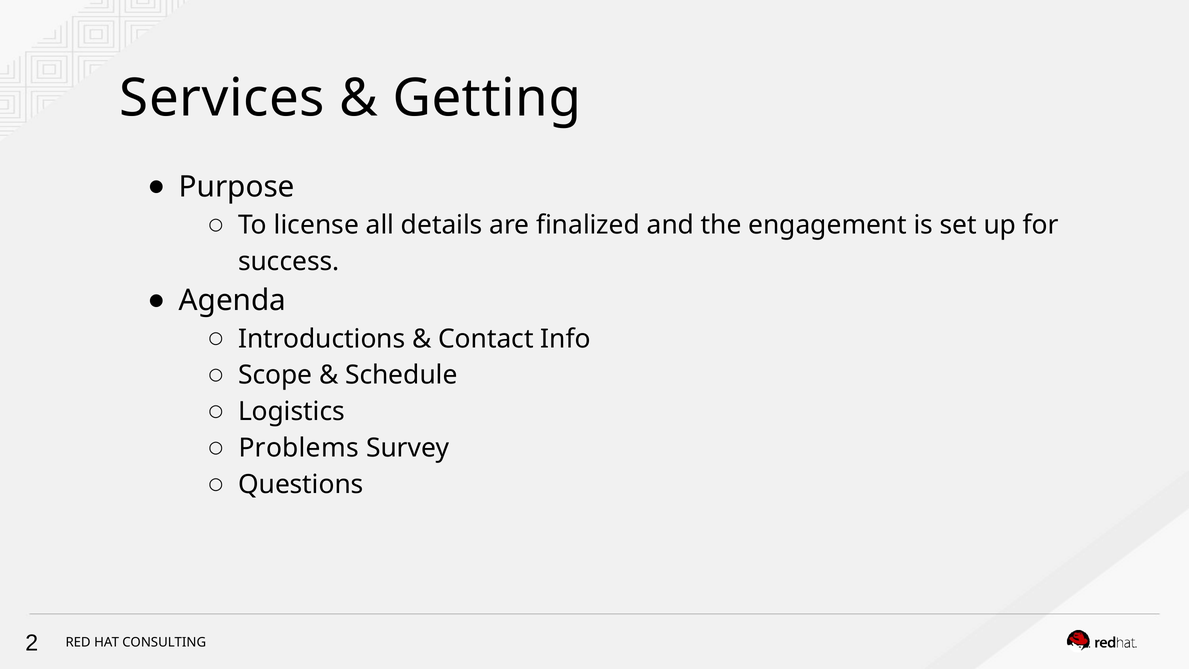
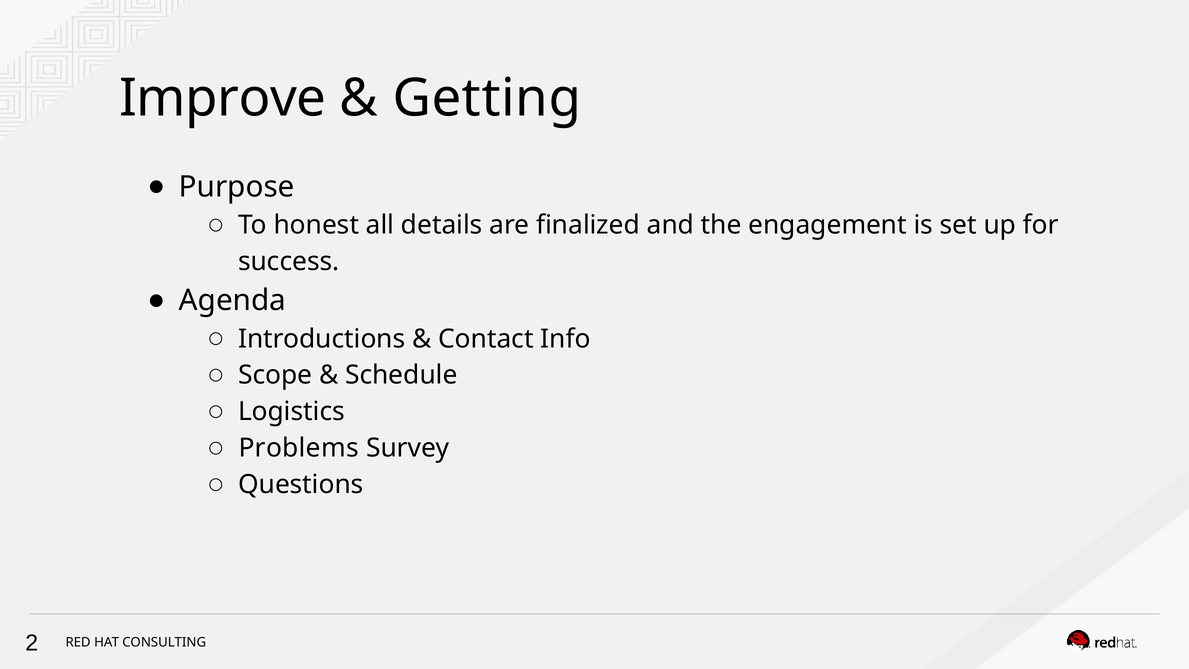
Services: Services -> Improve
license: license -> honest
